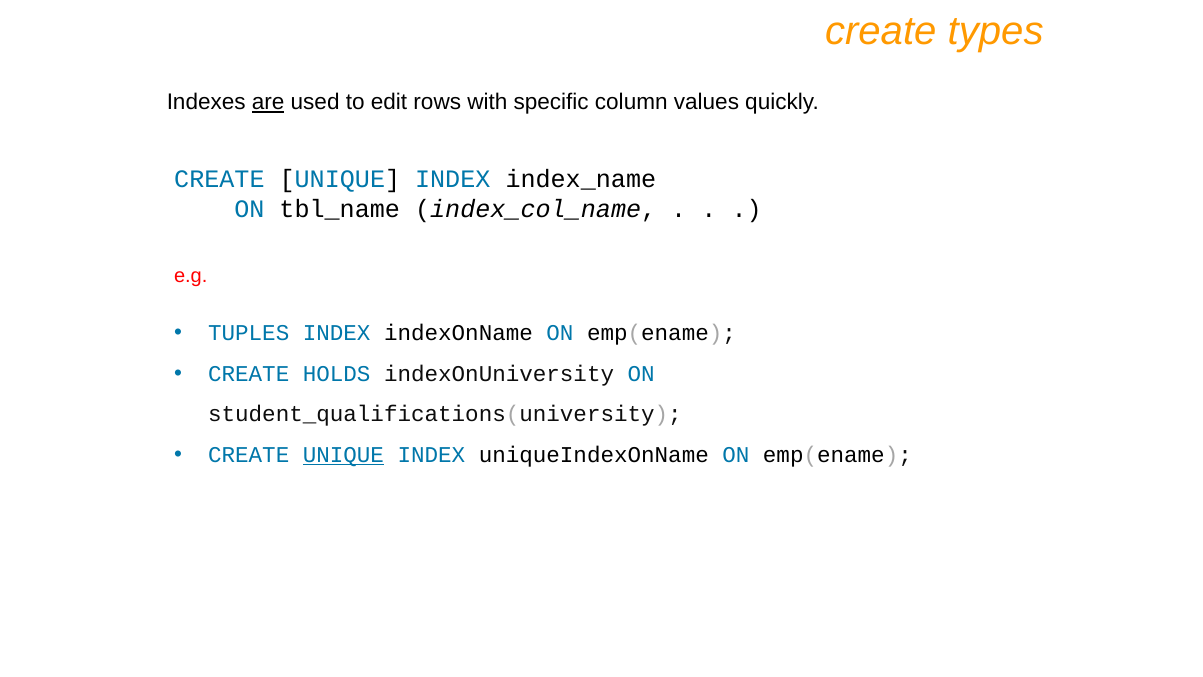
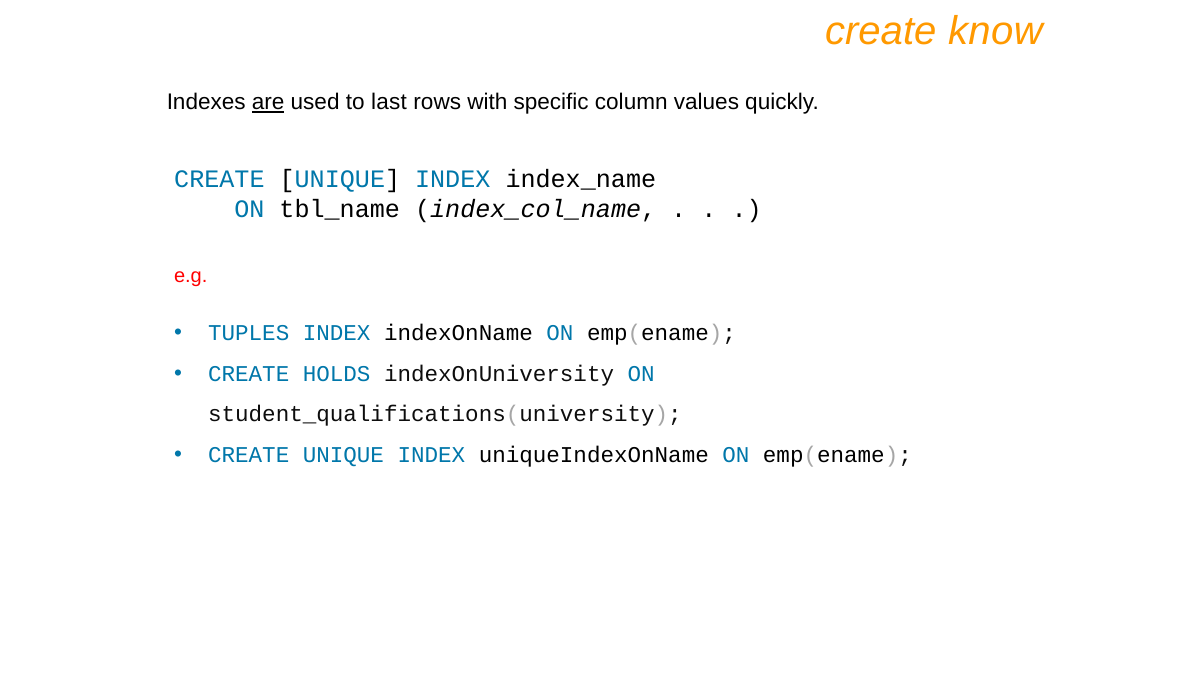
types: types -> know
edit: edit -> last
UNIQUE at (343, 455) underline: present -> none
